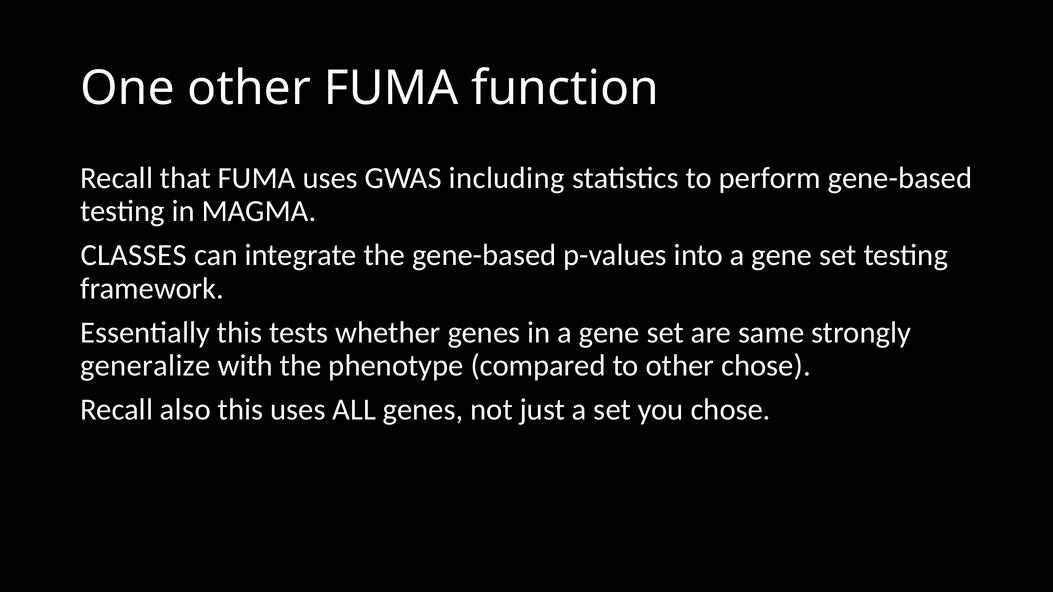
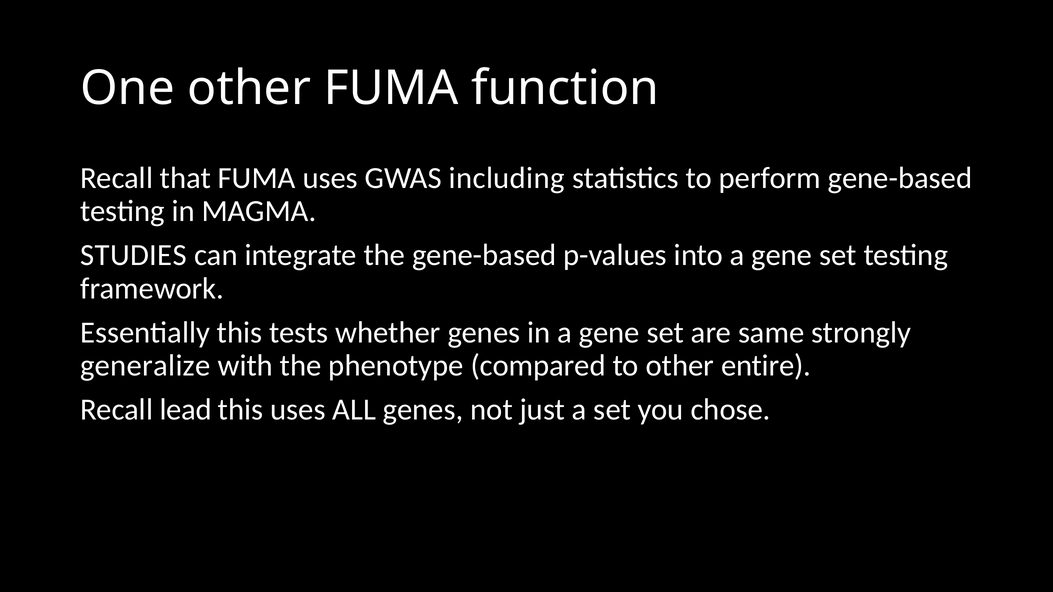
CLASSES: CLASSES -> STUDIES
other chose: chose -> entire
also: also -> lead
